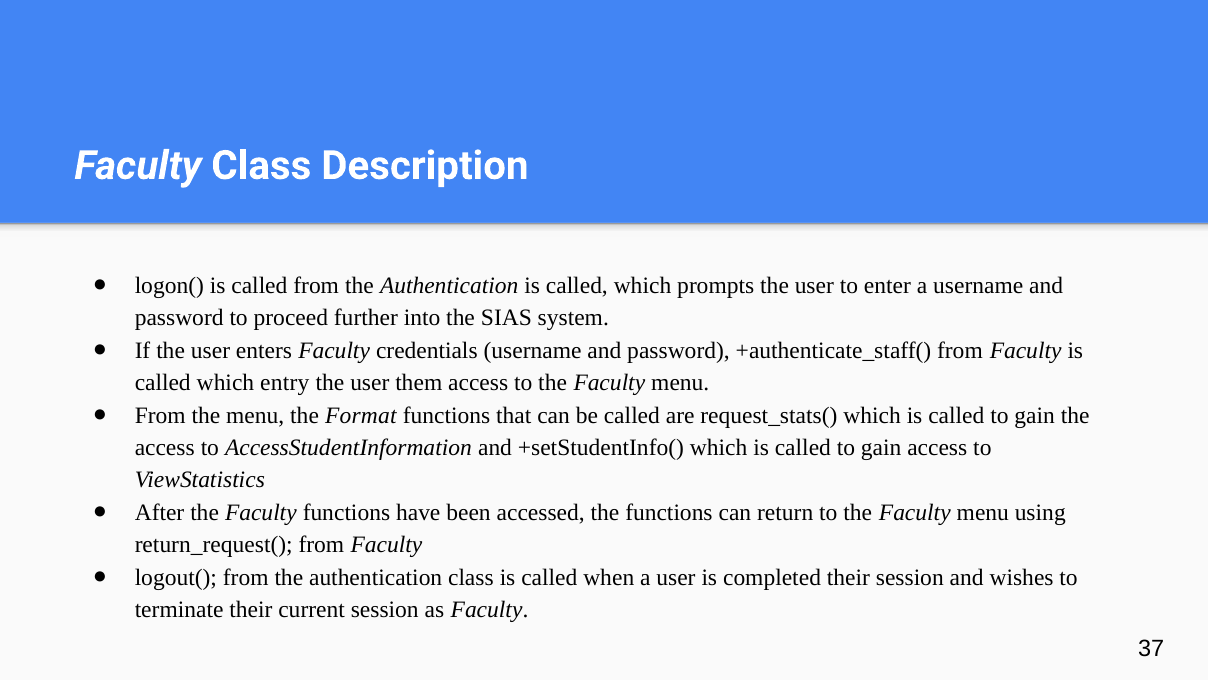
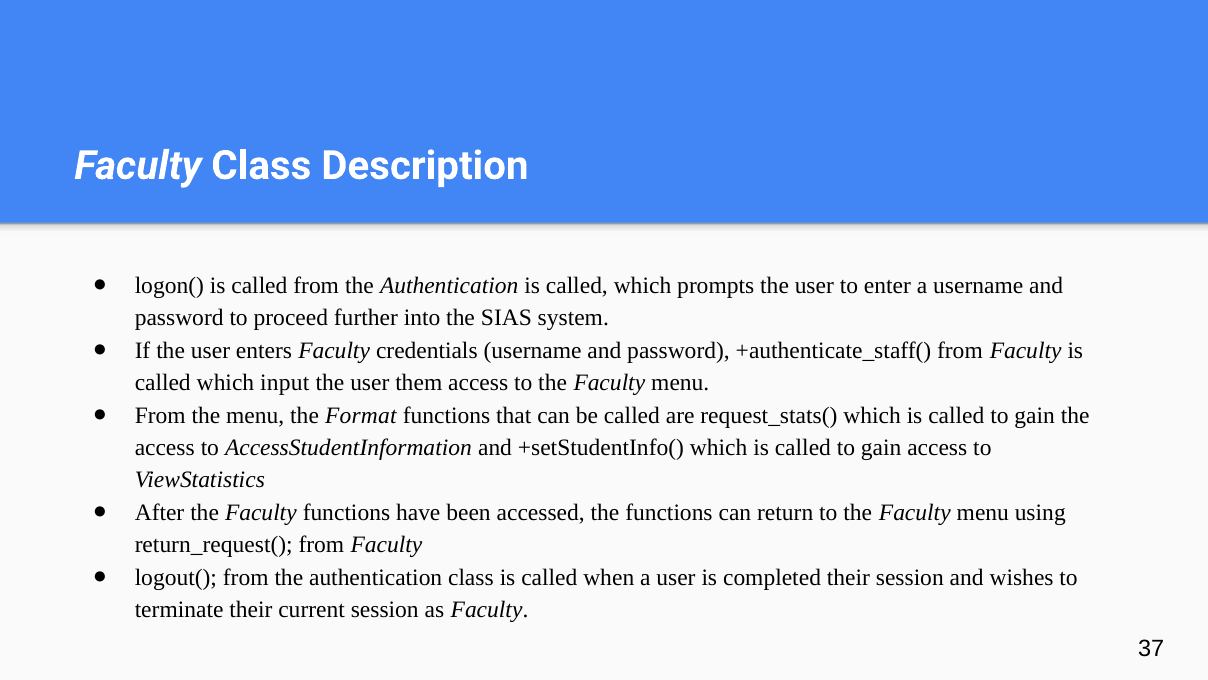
entry: entry -> input
